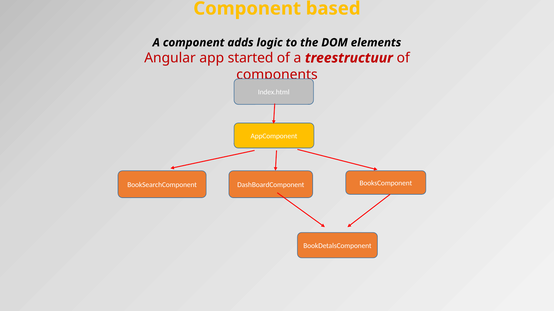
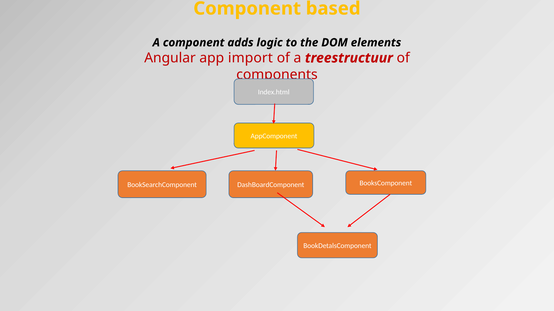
started: started -> import
